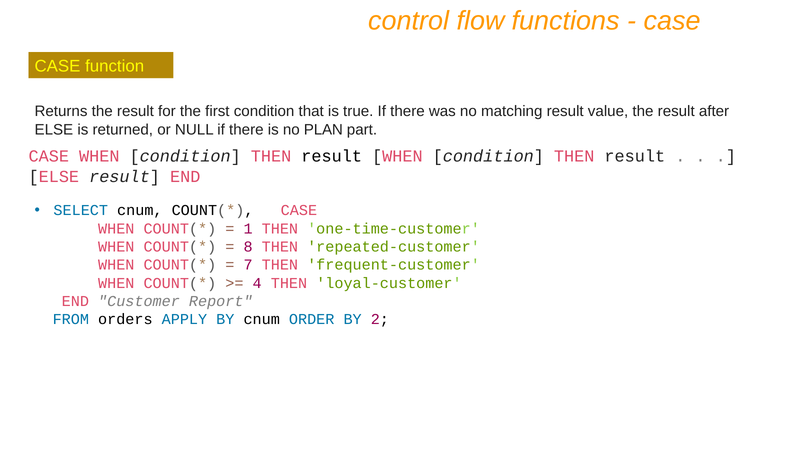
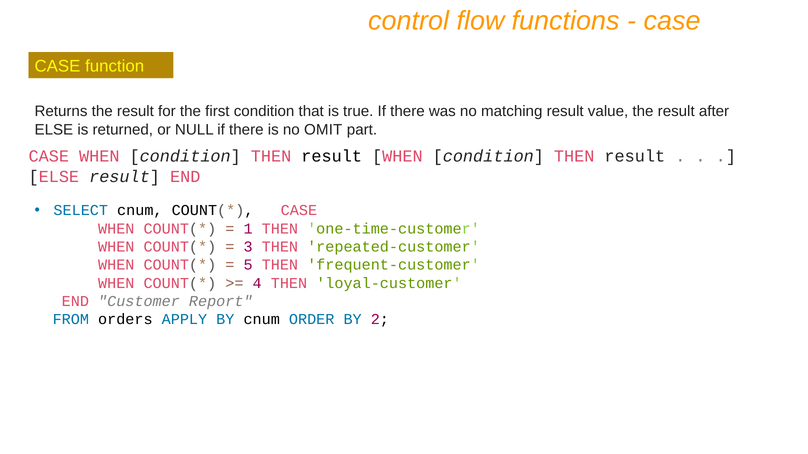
PLAN: PLAN -> OMIT
8: 8 -> 3
7: 7 -> 5
